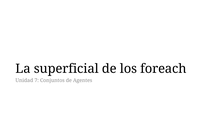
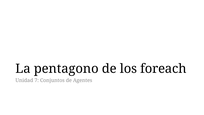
superficial: superficial -> pentagono
